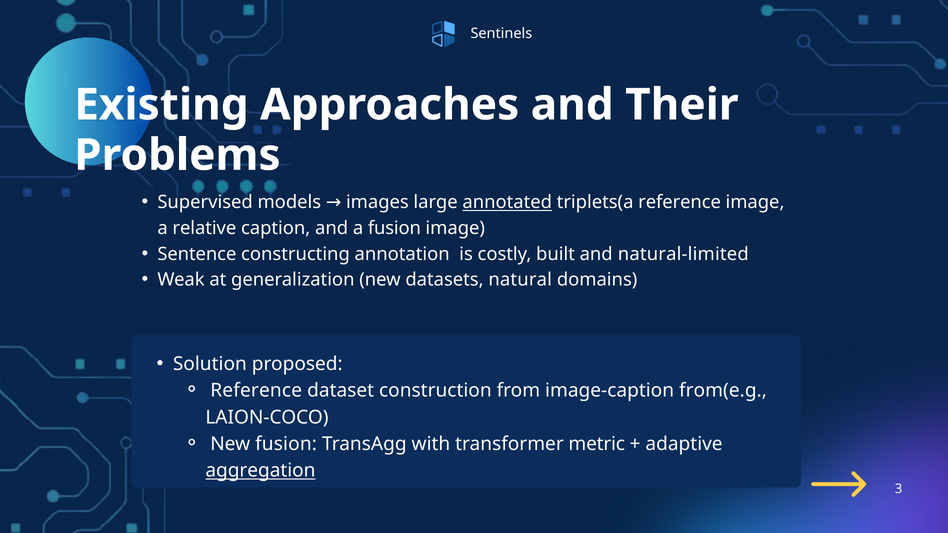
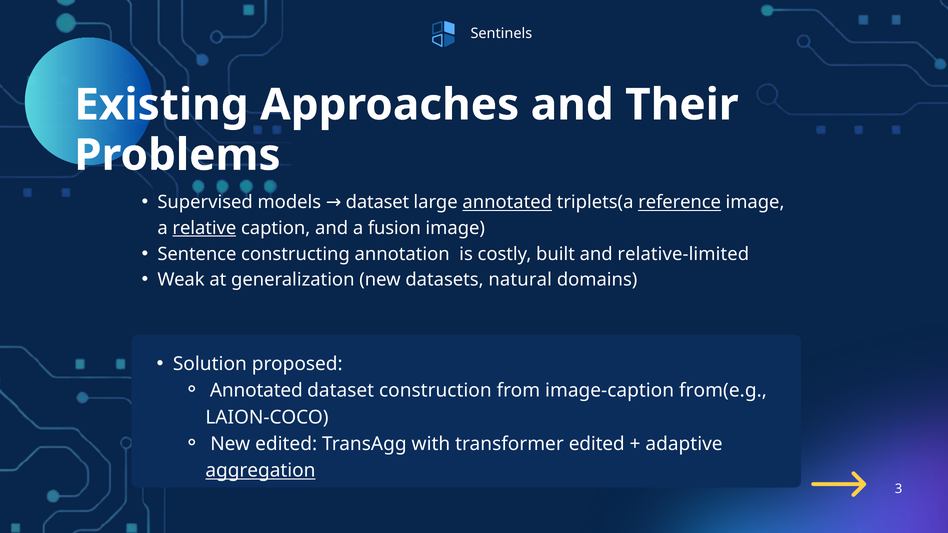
models images: images -> dataset
reference at (680, 203) underline: none -> present
relative underline: none -> present
natural-limited: natural-limited -> relative-limited
Reference at (256, 391): Reference -> Annotated
New fusion: fusion -> edited
transformer metric: metric -> edited
